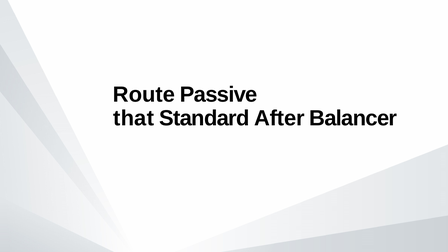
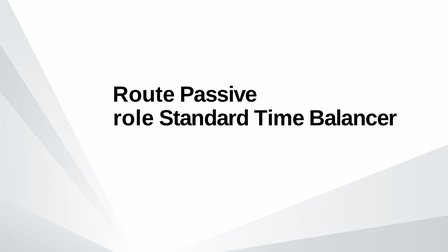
that: that -> role
After: After -> Time
